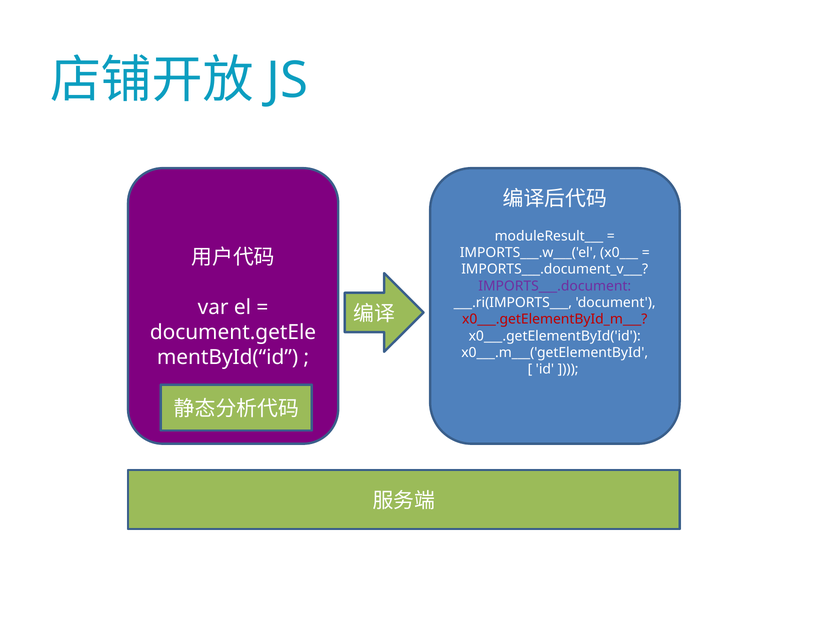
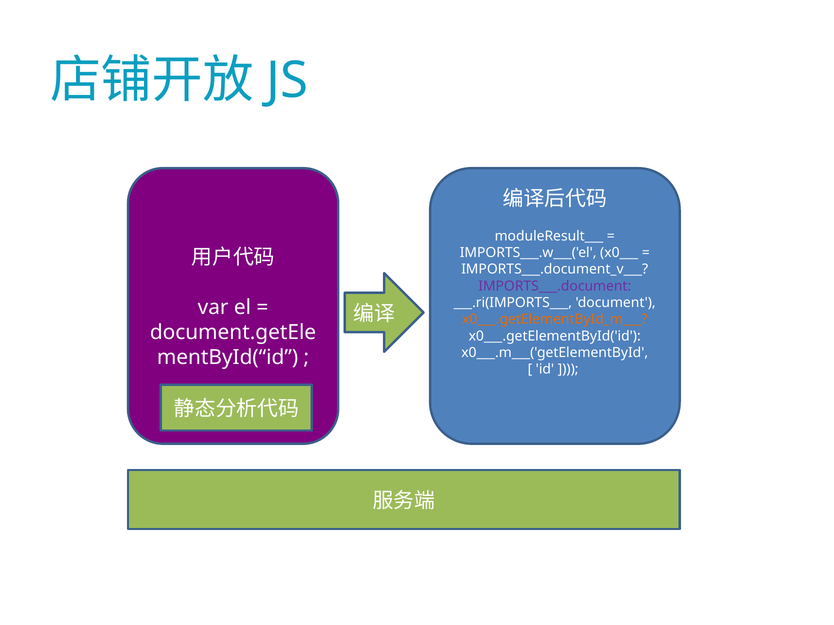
x0___.getElementById_m___ colour: red -> orange
